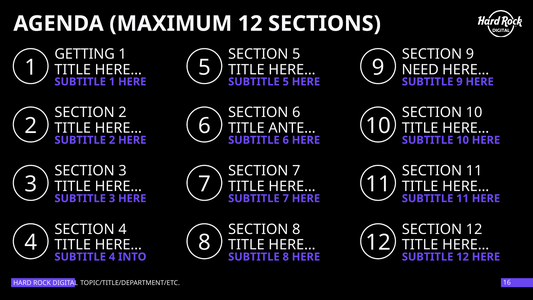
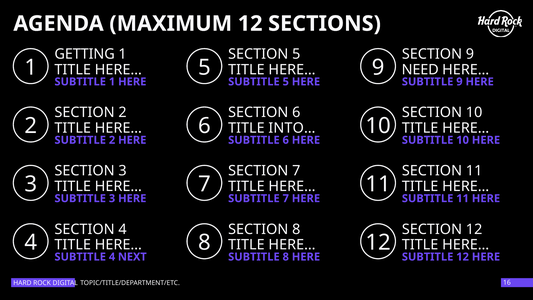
ANTE…: ANTE… -> INTO…
INTO: INTO -> NEXT
